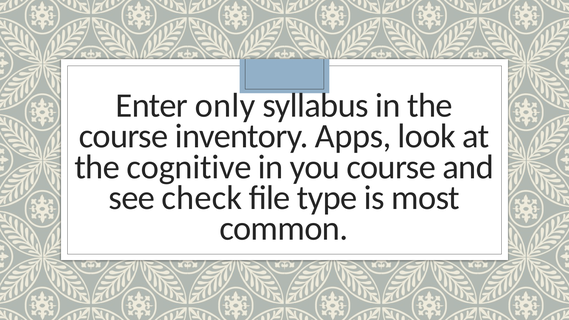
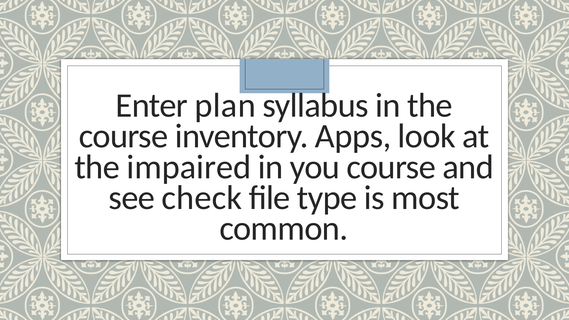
only: only -> plan
cognitive: cognitive -> impaired
